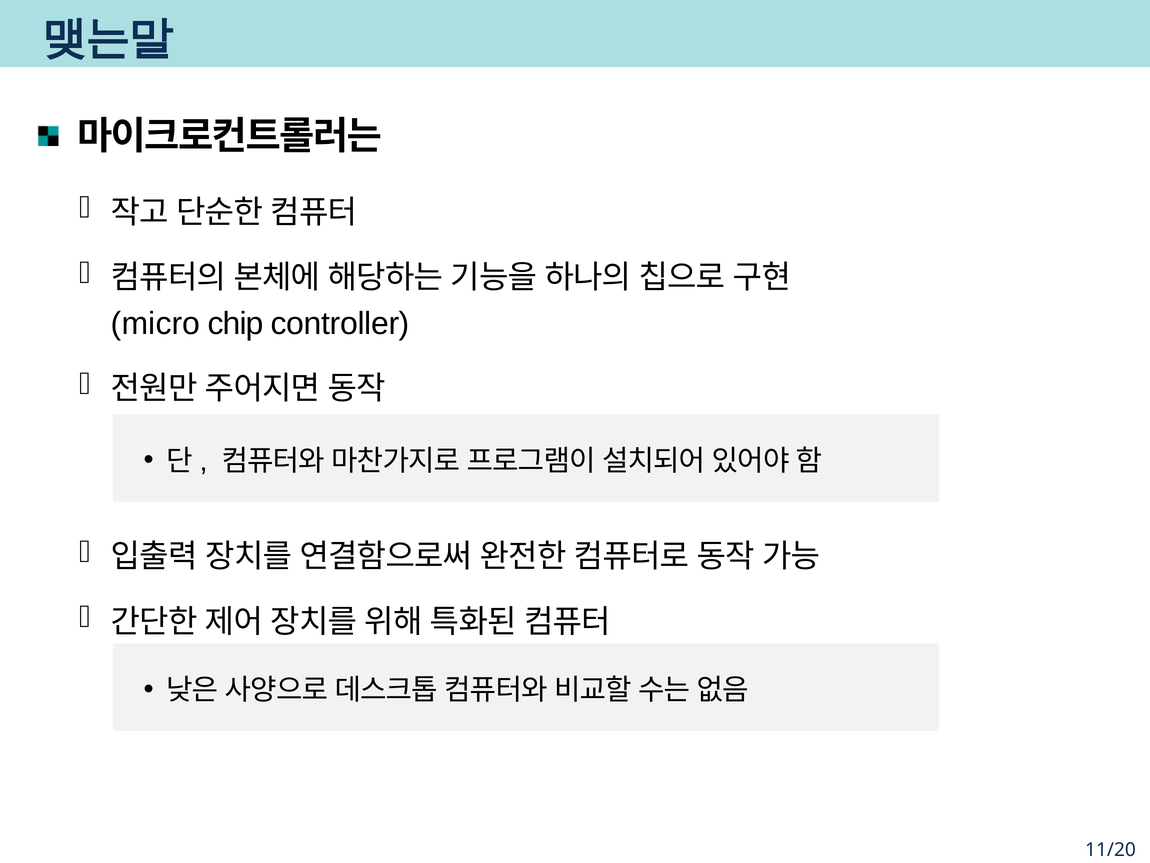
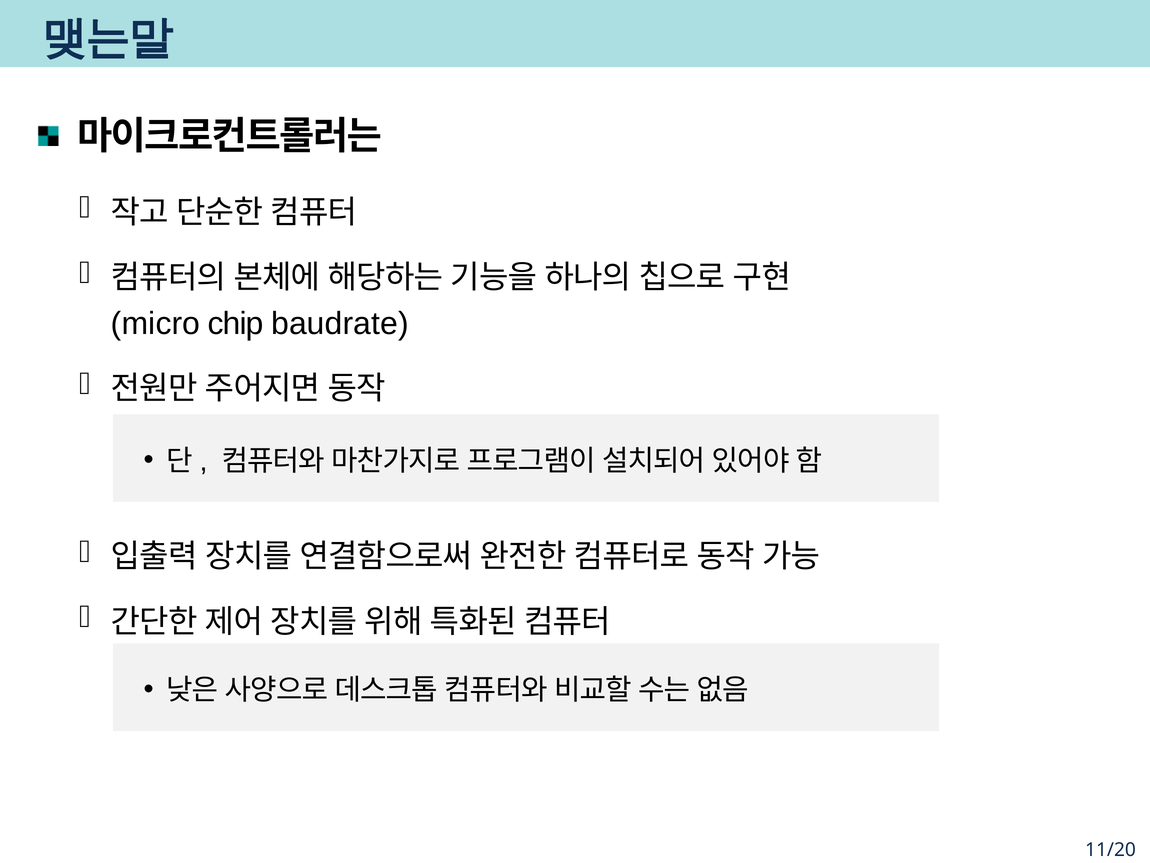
controller: controller -> baudrate
